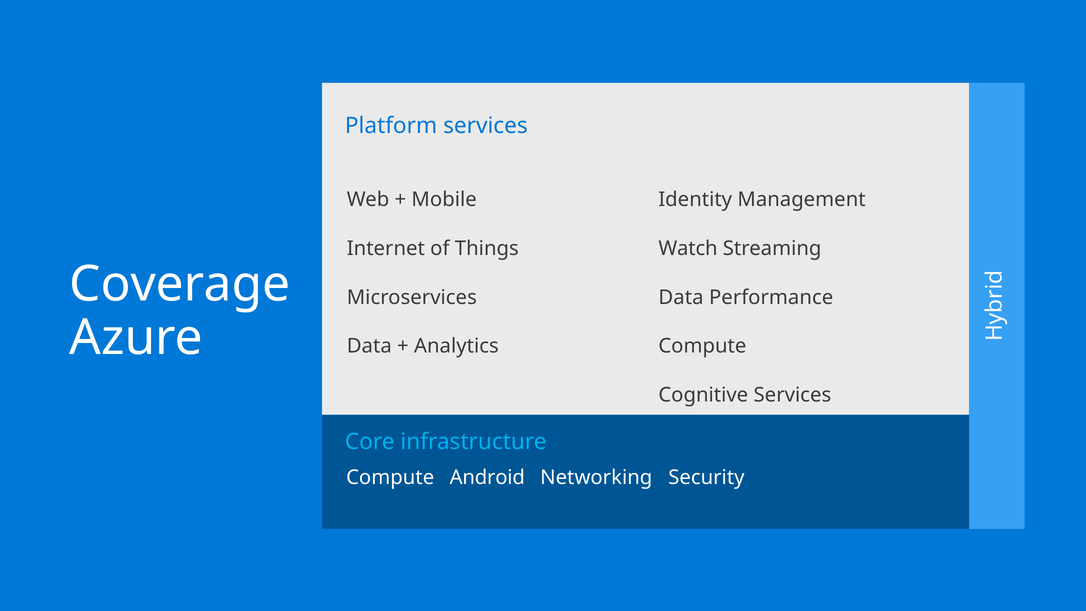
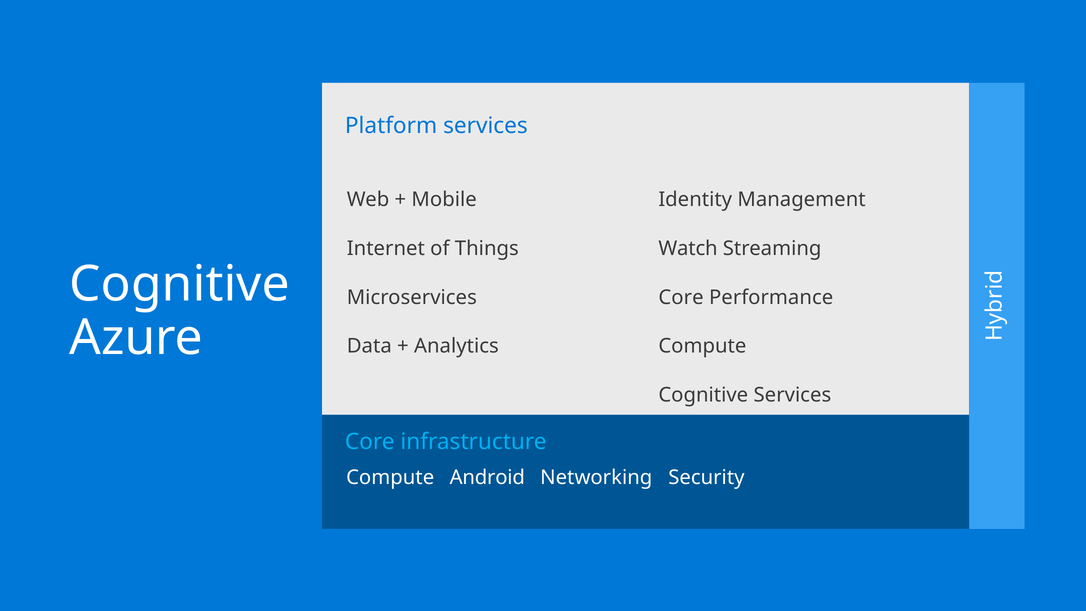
Coverage at (180, 284): Coverage -> Cognitive
Data at (681, 297): Data -> Core
